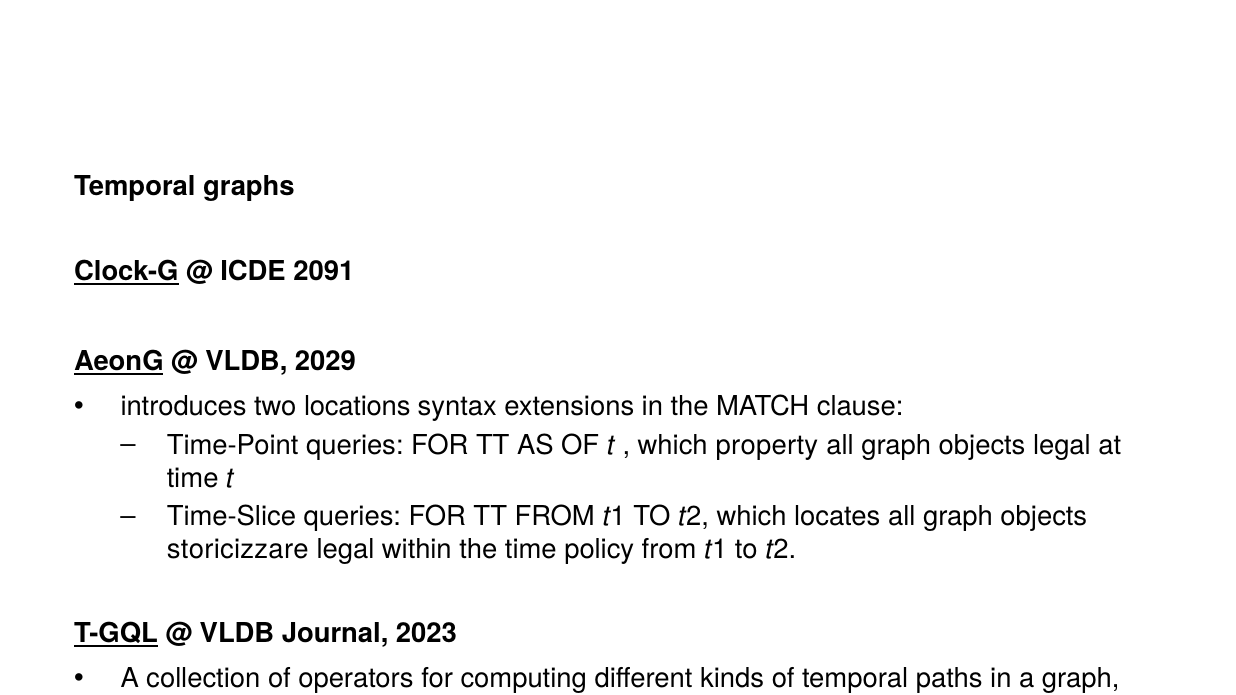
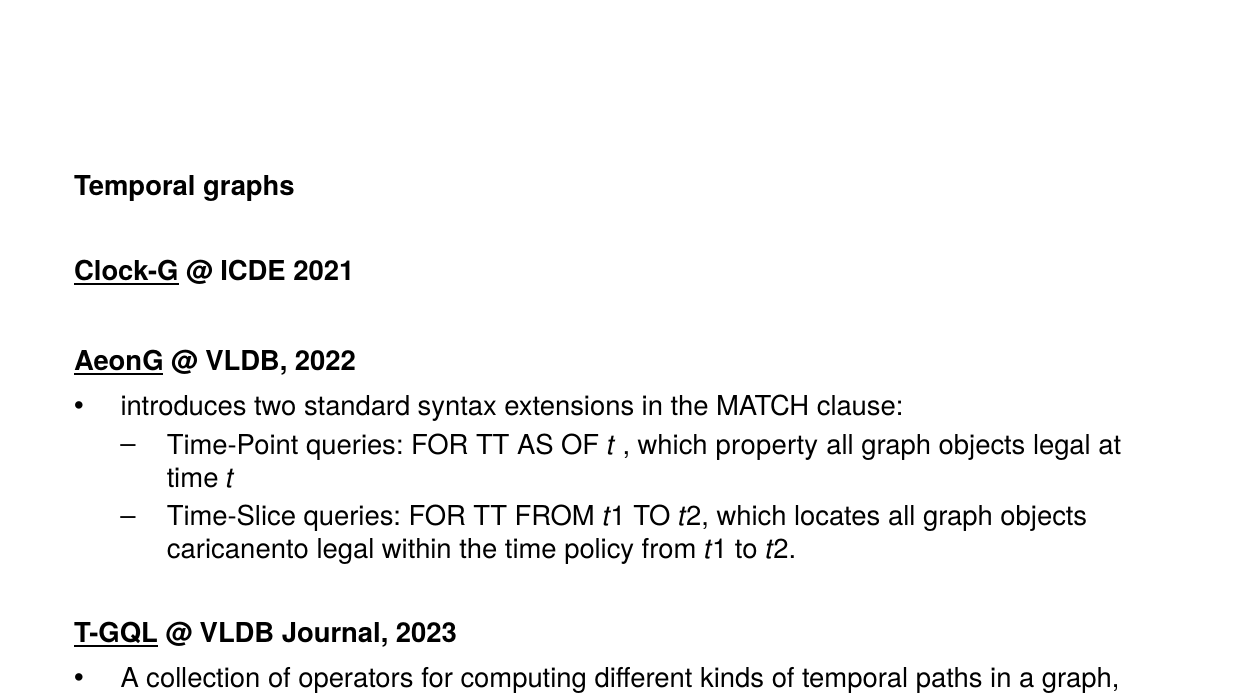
2091: 2091 -> 2021
2029: 2029 -> 2022
locations: locations -> standard
storicizzare: storicizzare -> caricanento
